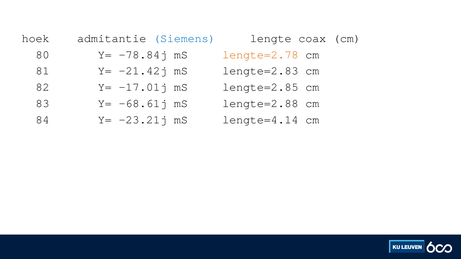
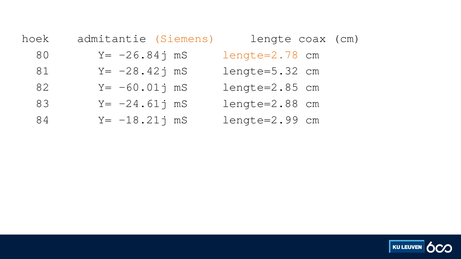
Siemens colour: blue -> orange
-78.84j: -78.84j -> -26.84j
-21.42j: -21.42j -> -28.42j
lengte=2.83: lengte=2.83 -> lengte=5.32
-17.01j: -17.01j -> -60.01j
-68.61j: -68.61j -> -24.61j
-23.21j: -23.21j -> -18.21j
lengte=4.14: lengte=4.14 -> lengte=2.99
